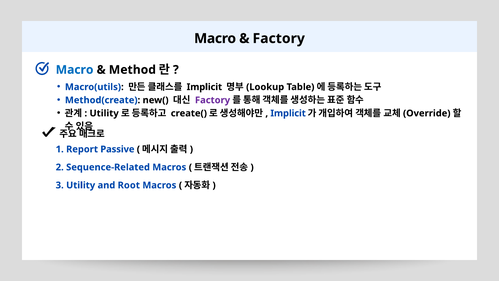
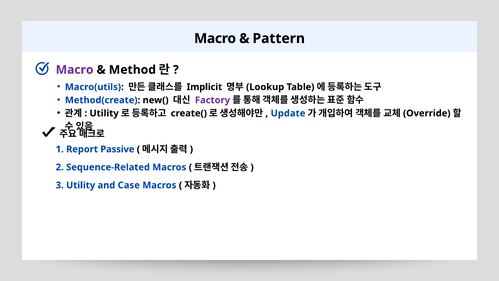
Factory at (279, 38): Factory -> Pattern
Macro at (75, 70) colour: blue -> purple
Implicit at (288, 113): Implicit -> Update
Root: Root -> Case
